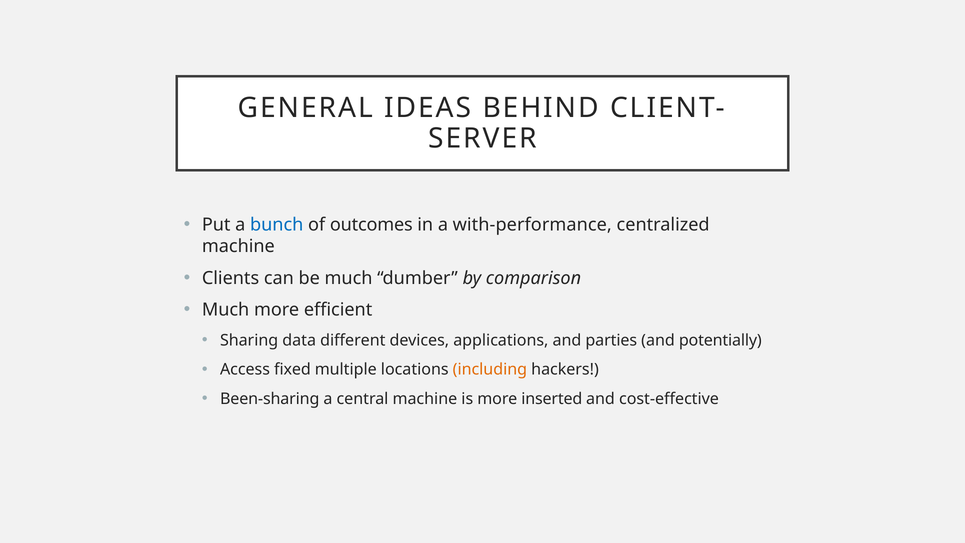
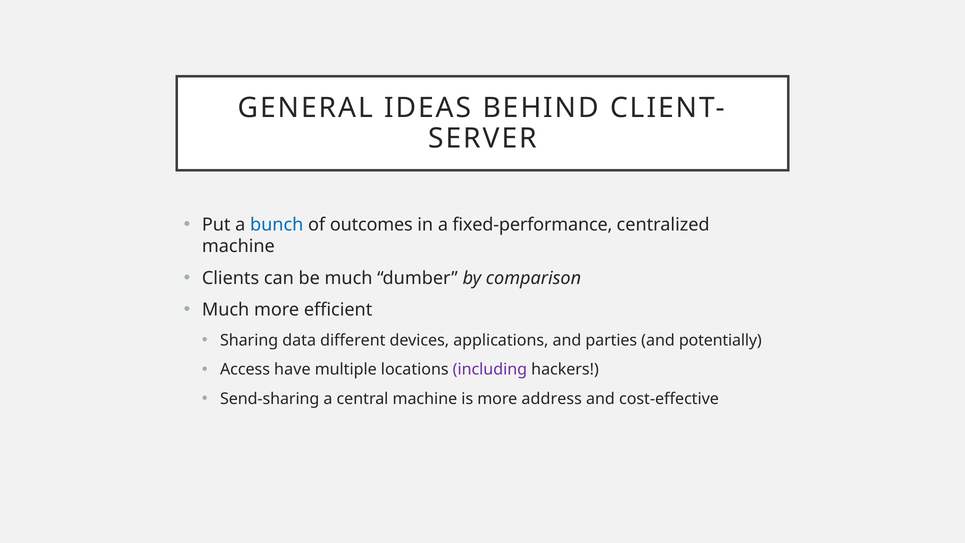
with-performance: with-performance -> fixed-performance
fixed: fixed -> have
including colour: orange -> purple
Been-sharing: Been-sharing -> Send-sharing
inserted: inserted -> address
